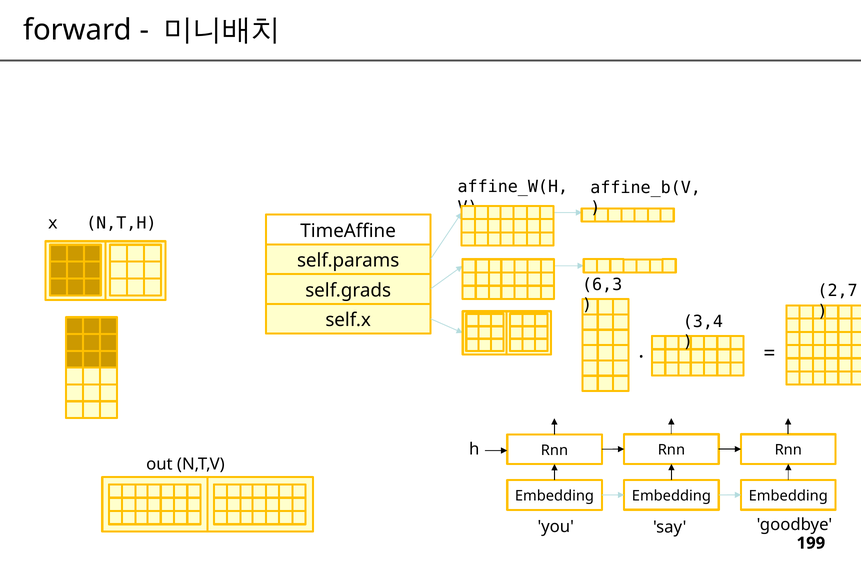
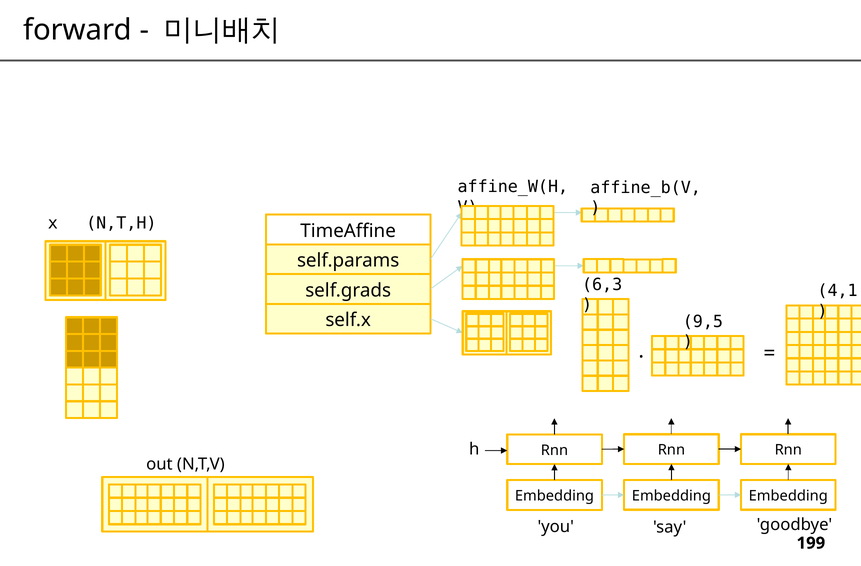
2,7: 2,7 -> 4,1
3,4: 3,4 -> 9,5
